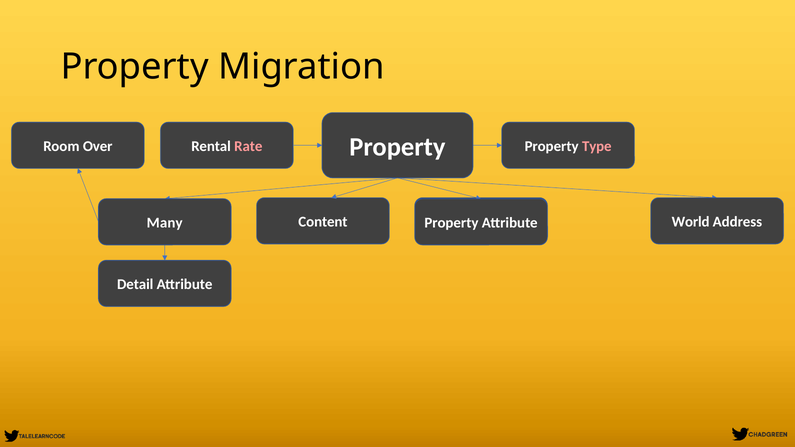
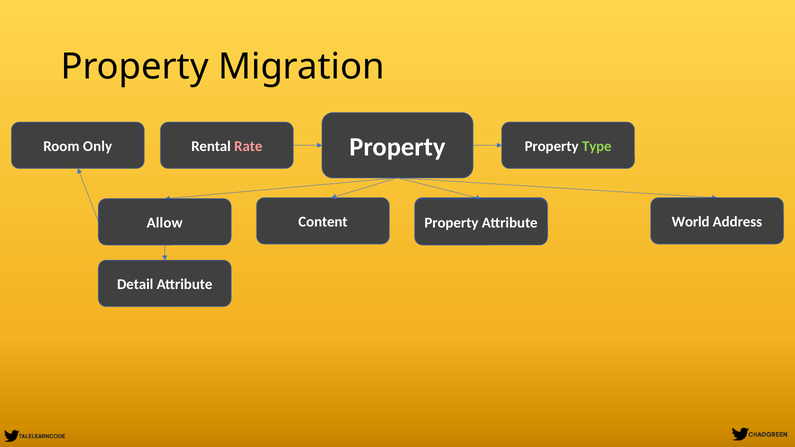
Over: Over -> Only
Type at (597, 146) colour: pink -> light green
Many: Many -> Allow
